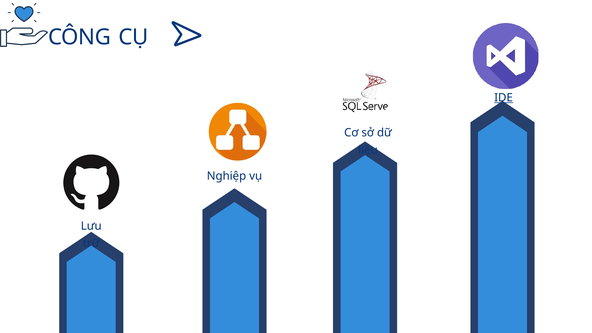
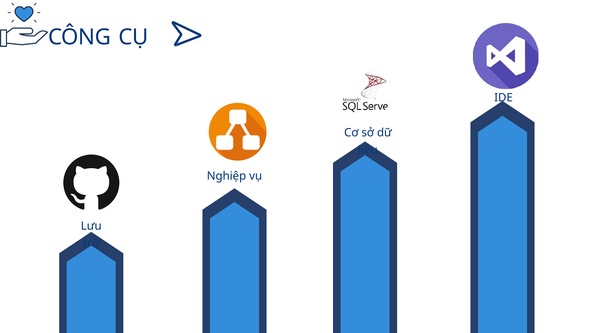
IDE underline: present -> none
